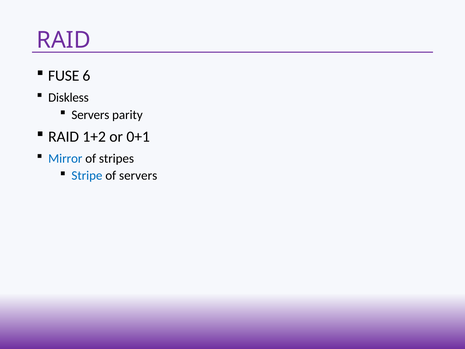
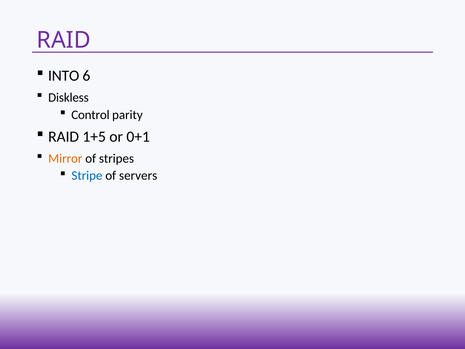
FUSE: FUSE -> INTO
Servers at (90, 115): Servers -> Control
1+2: 1+2 -> 1+5
Mirror colour: blue -> orange
